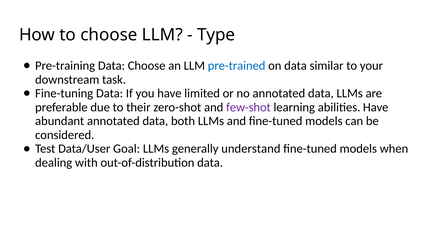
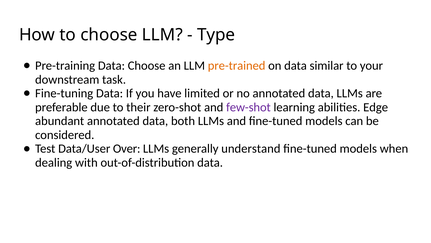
pre-trained colour: blue -> orange
abilities Have: Have -> Edge
Goal: Goal -> Over
